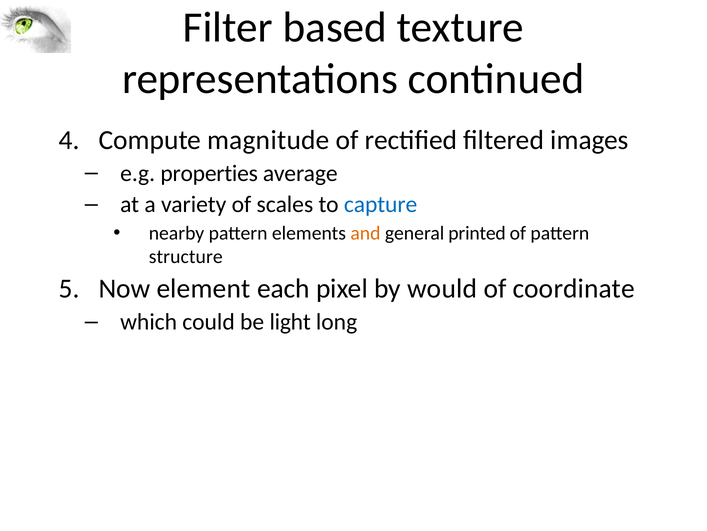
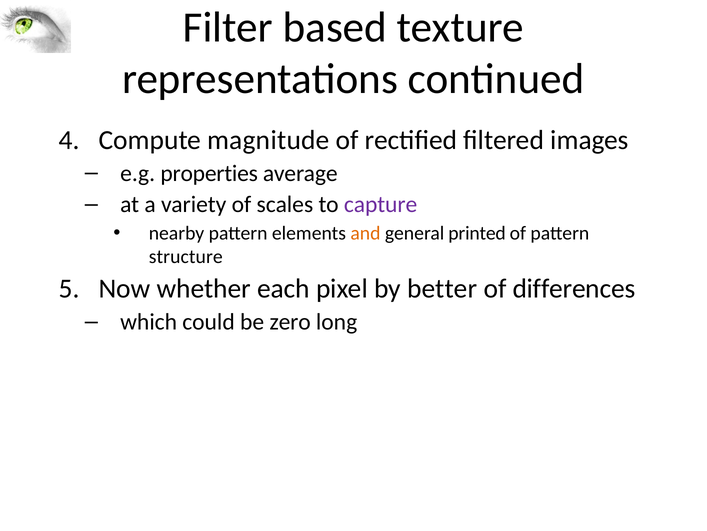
capture colour: blue -> purple
element: element -> whether
would: would -> better
coordinate: coordinate -> differences
light: light -> zero
